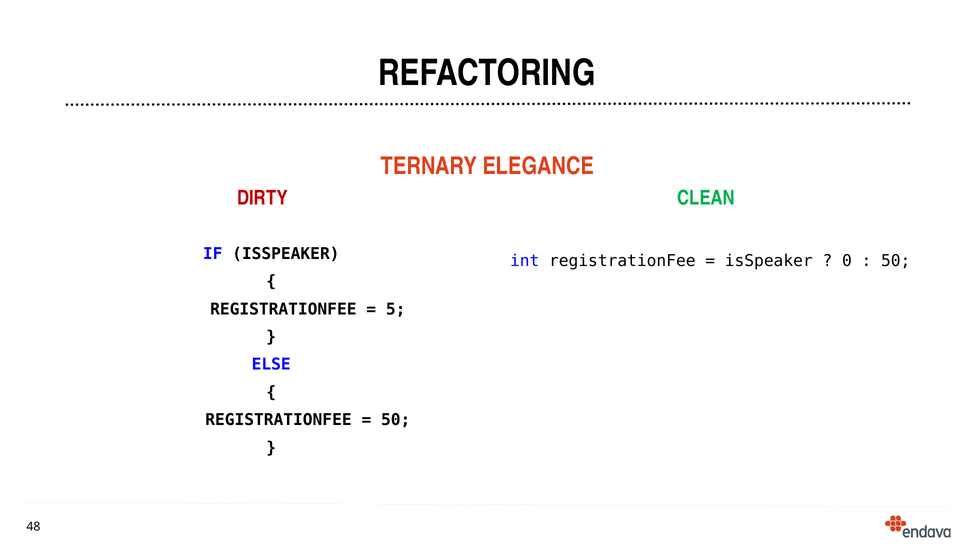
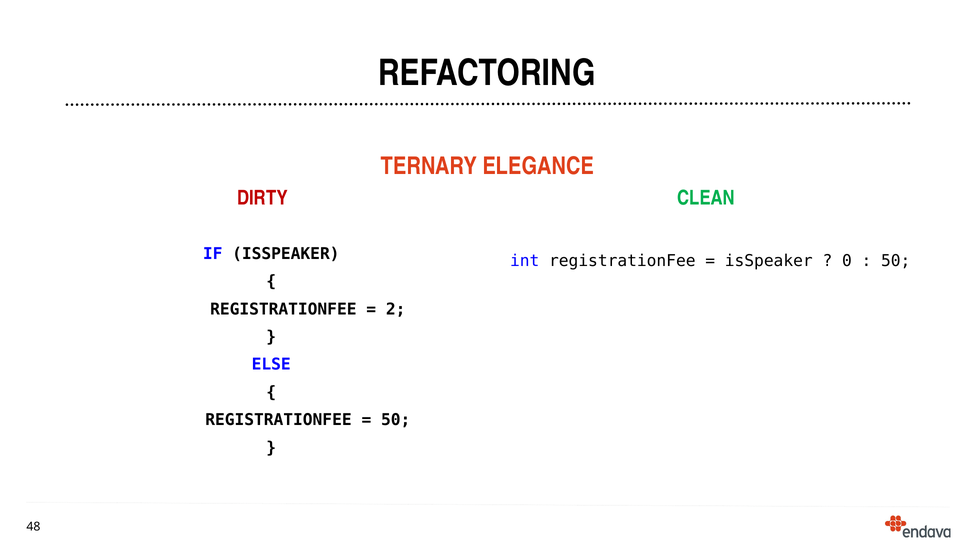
5: 5 -> 2
